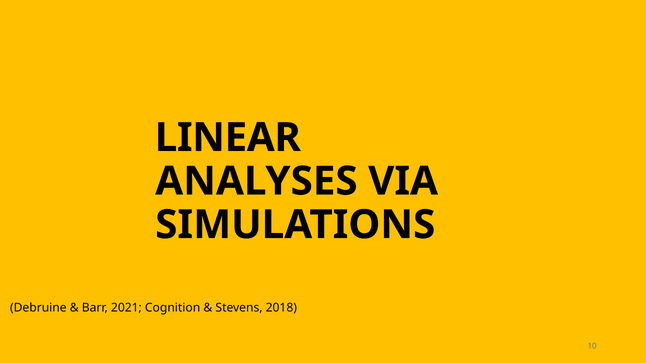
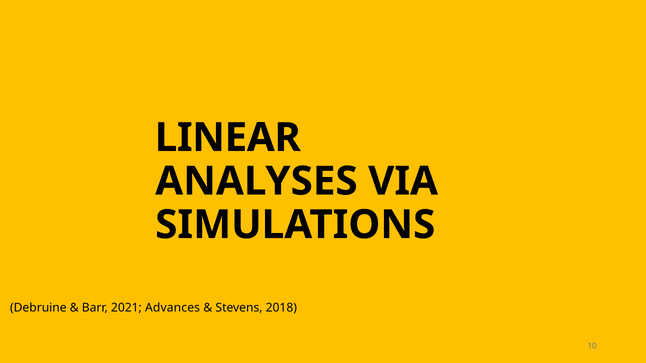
Cognition: Cognition -> Advances
